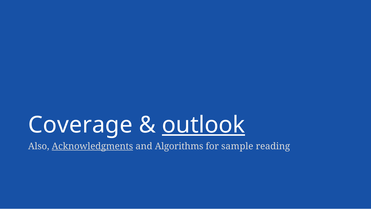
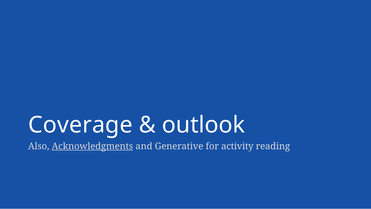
outlook underline: present -> none
Algorithms: Algorithms -> Generative
sample: sample -> activity
